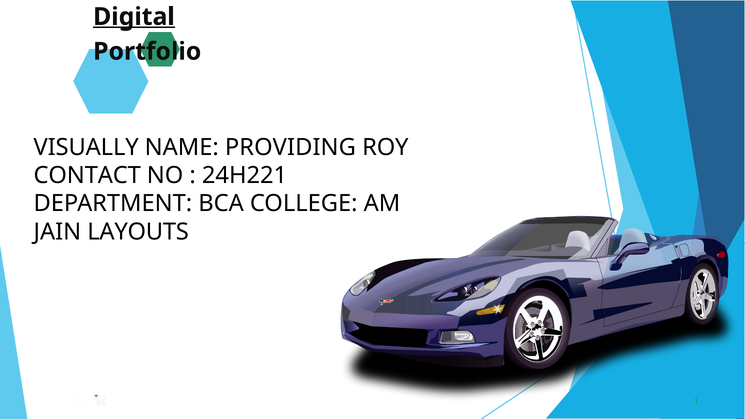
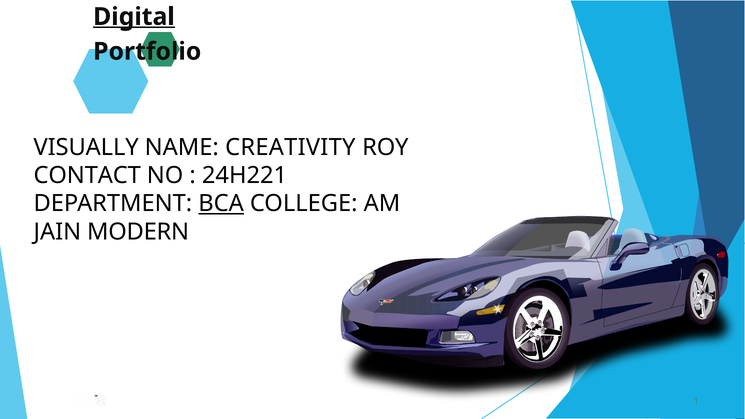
PROVIDING: PROVIDING -> CREATIVITY
BCA underline: none -> present
LAYOUTS: LAYOUTS -> MODERN
